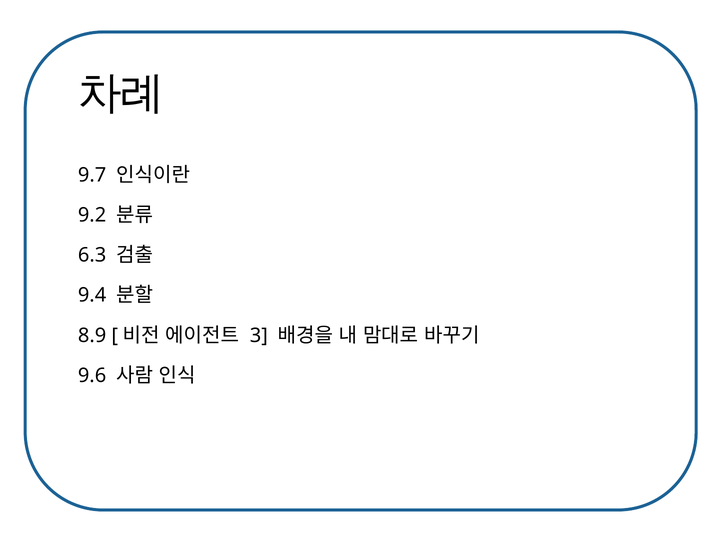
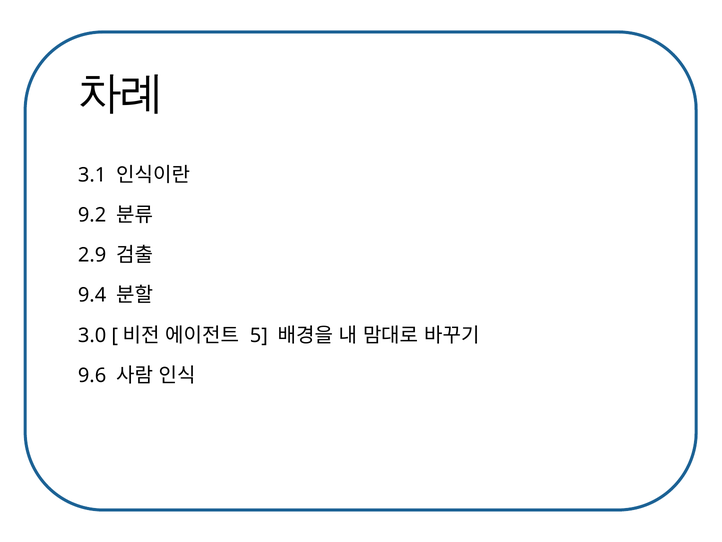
9.7: 9.7 -> 3.1
6.3: 6.3 -> 2.9
8.9: 8.9 -> 3.0
3: 3 -> 5
